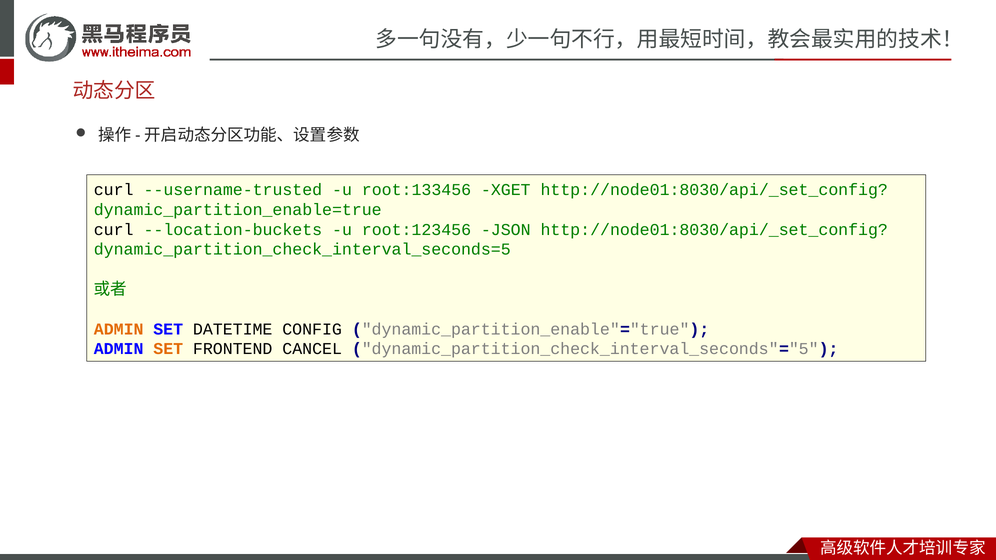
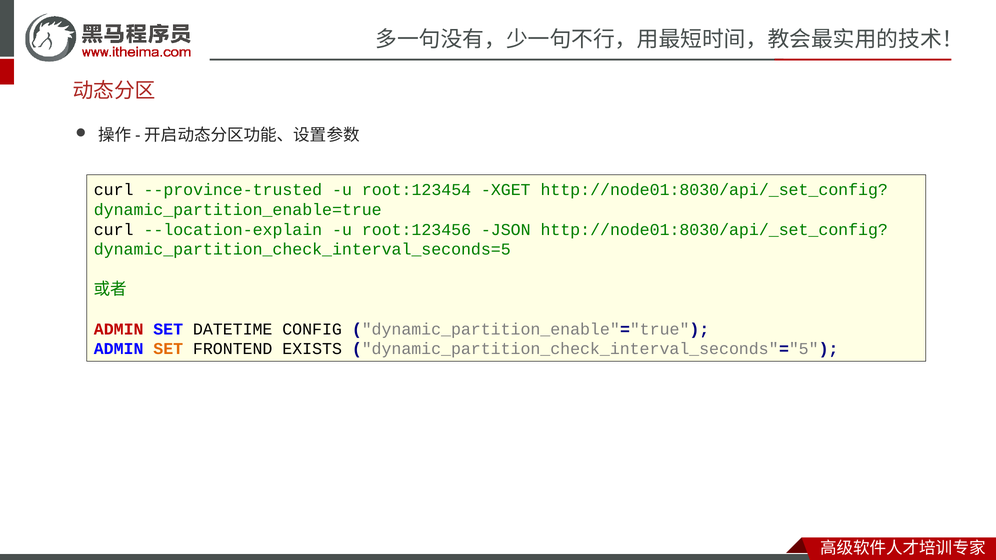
--username-trusted: --username-trusted -> --province-trusted
root:133456: root:133456 -> root:123454
--location-buckets: --location-buckets -> --location-explain
ADMIN at (119, 329) colour: orange -> red
CANCEL: CANCEL -> EXISTS
